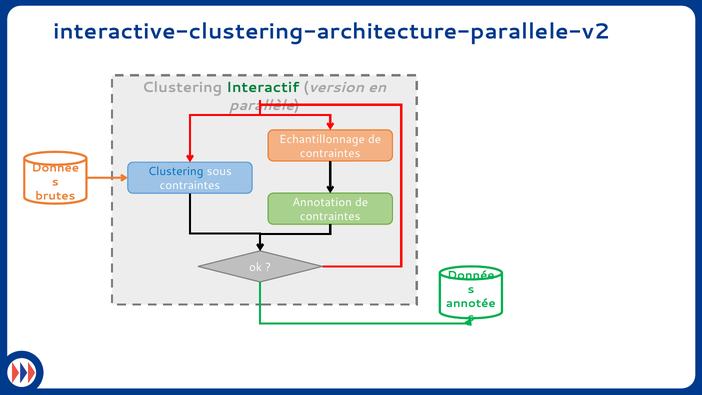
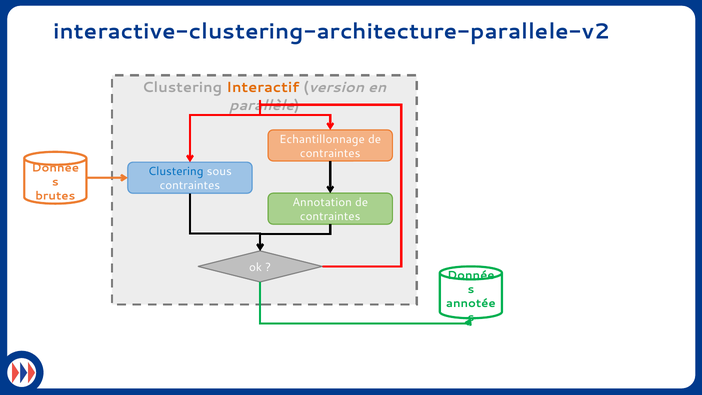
Interactif colour: green -> orange
